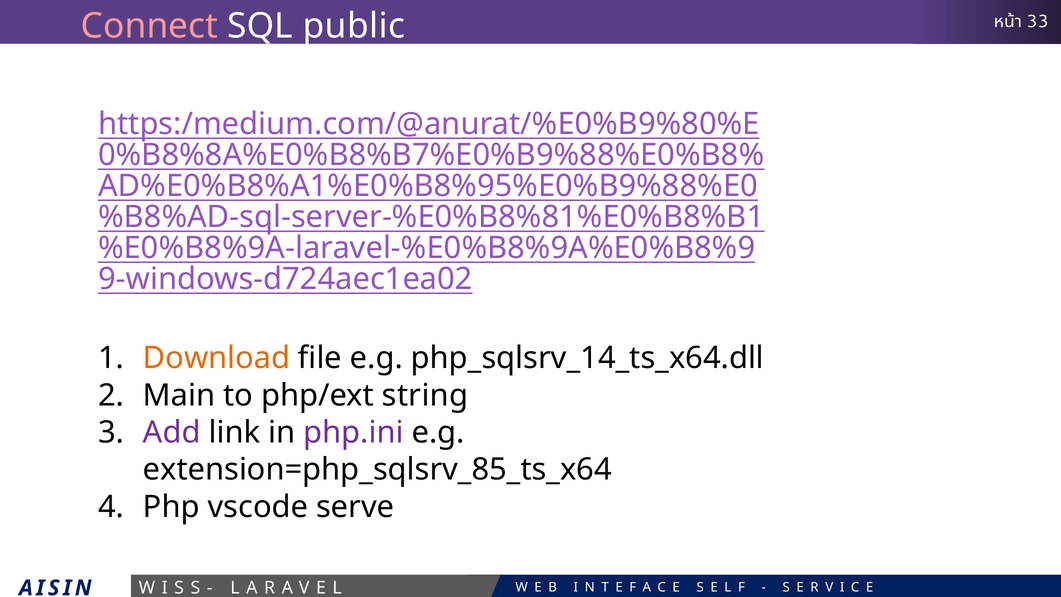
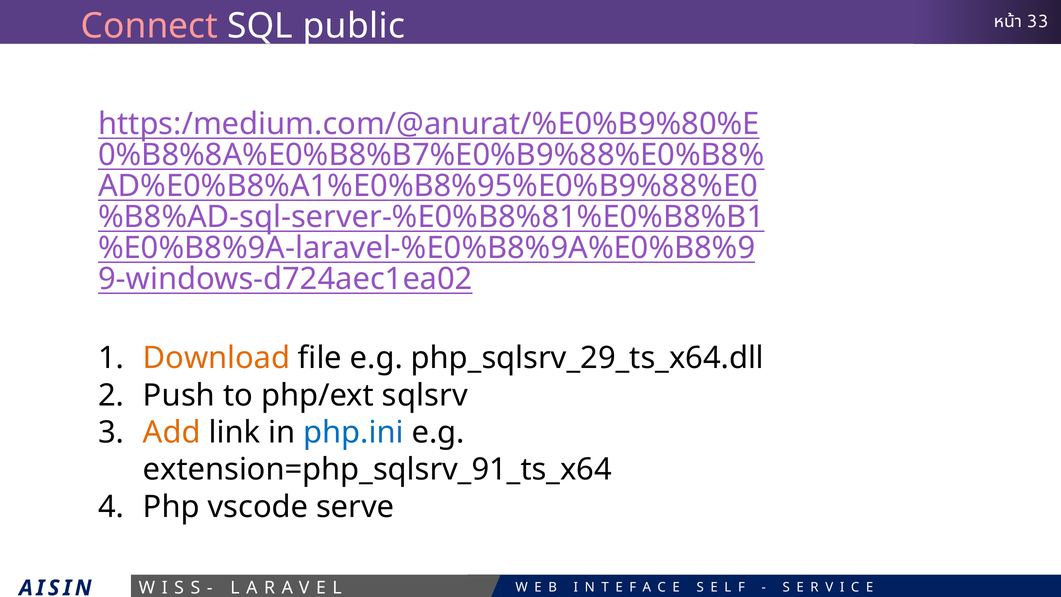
php_sqlsrv_14_ts_x64.dll: php_sqlsrv_14_ts_x64.dll -> php_sqlsrv_29_ts_x64.dll
Main: Main -> Push
string: string -> sqlsrv
Add colour: purple -> orange
php.ini colour: purple -> blue
extension=php_sqlsrv_85_ts_x64: extension=php_sqlsrv_85_ts_x64 -> extension=php_sqlsrv_91_ts_x64
